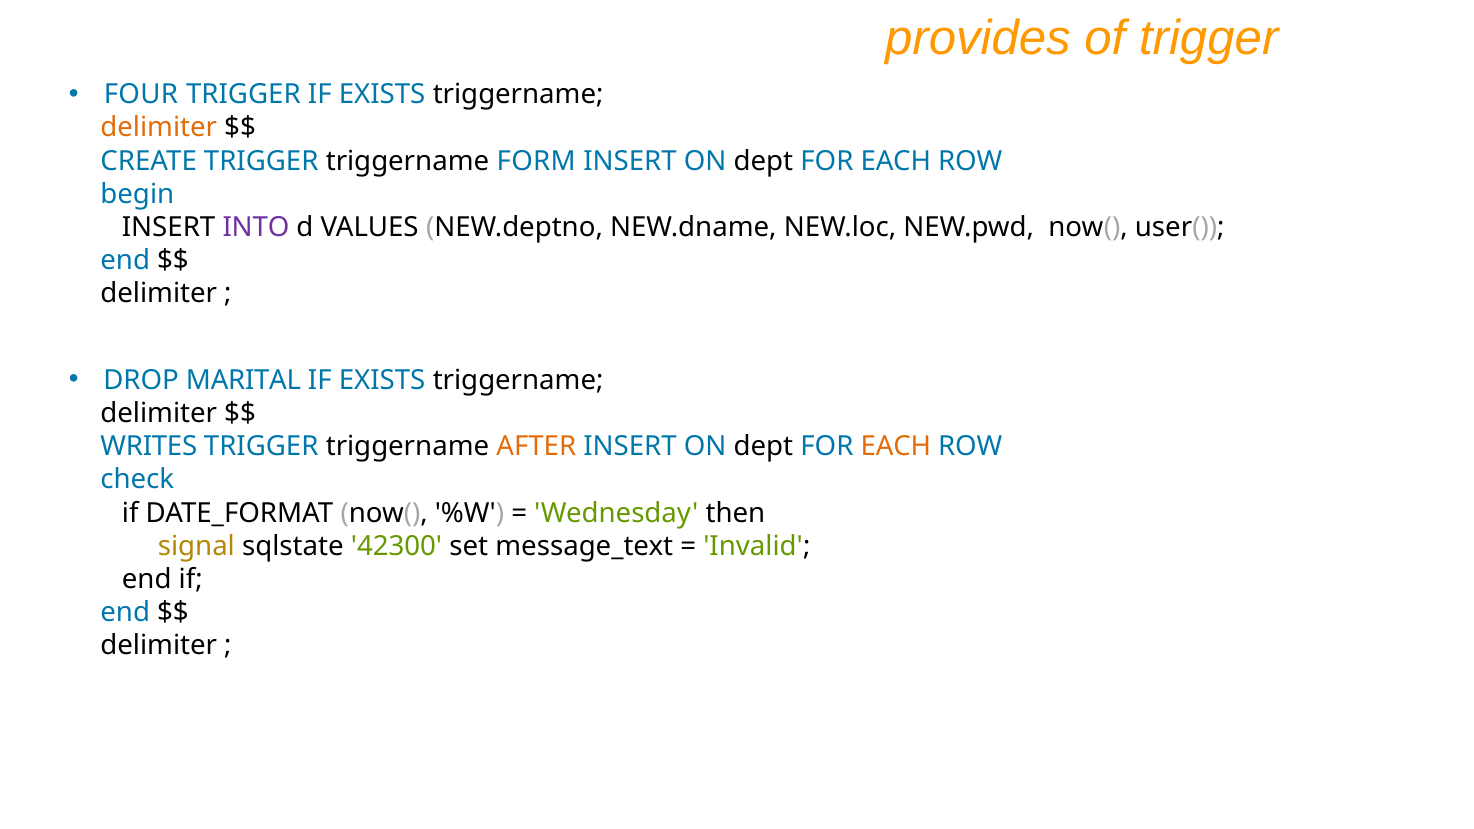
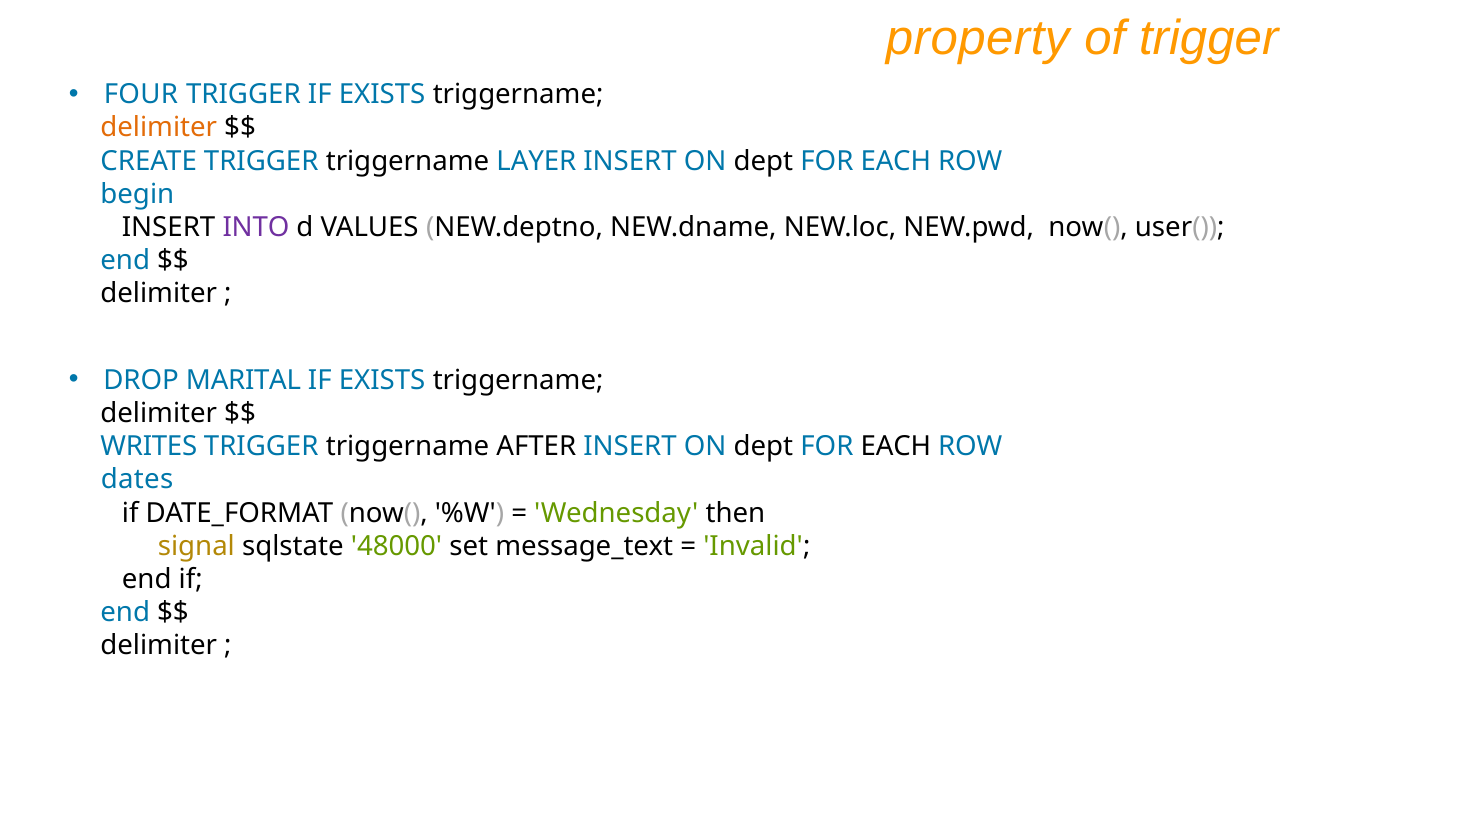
provides: provides -> property
FORM: FORM -> LAYER
AFTER colour: orange -> black
EACH at (896, 447) colour: orange -> black
check: check -> dates
42300: 42300 -> 48000
